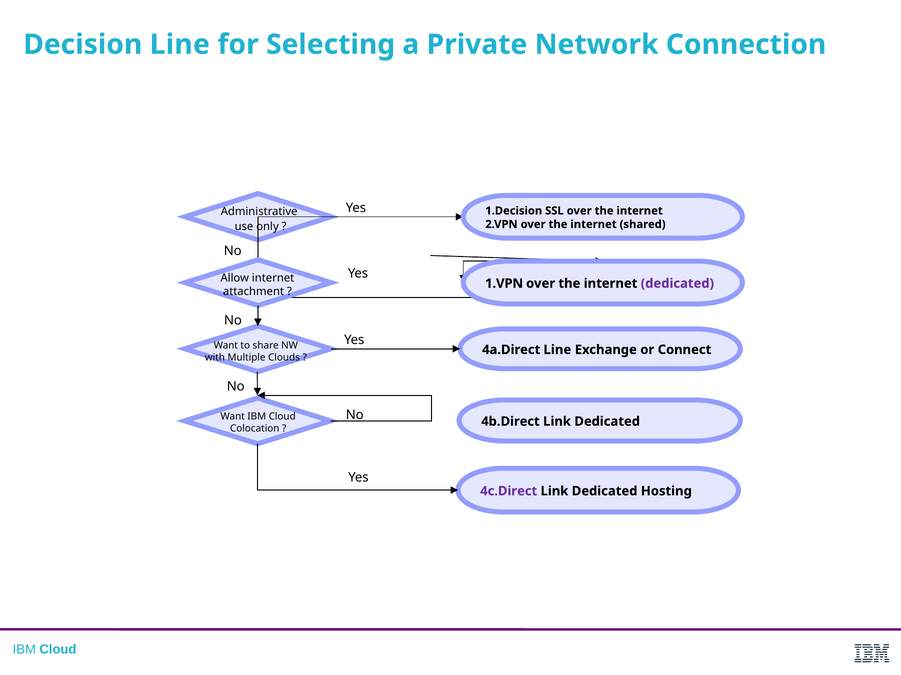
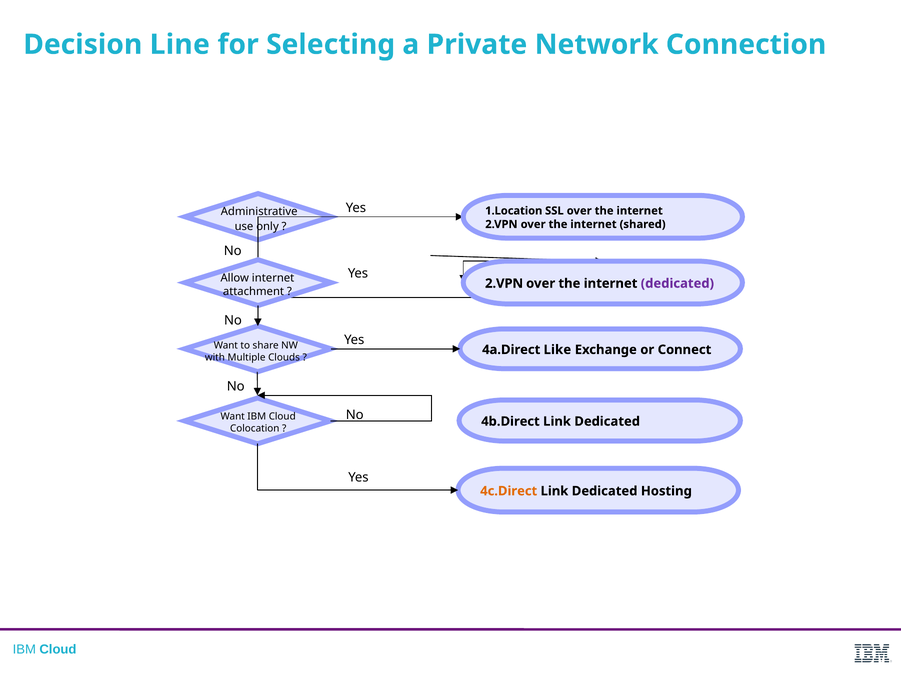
1.Decision: 1.Decision -> 1.Location
1.VPN at (504, 284): 1.VPN -> 2.VPN
4a.Direct Line: Line -> Like
4c.Direct colour: purple -> orange
